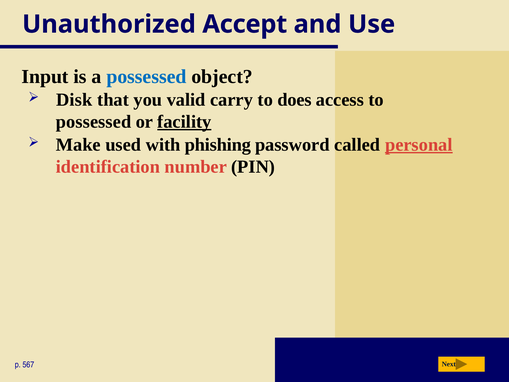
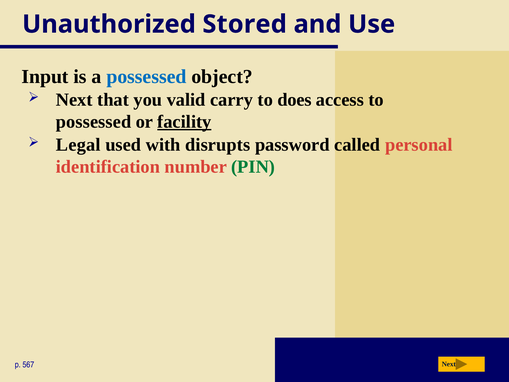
Accept: Accept -> Stored
Disk at (74, 100): Disk -> Next
Make: Make -> Legal
phishing: phishing -> disrupts
personal underline: present -> none
PIN colour: black -> green
